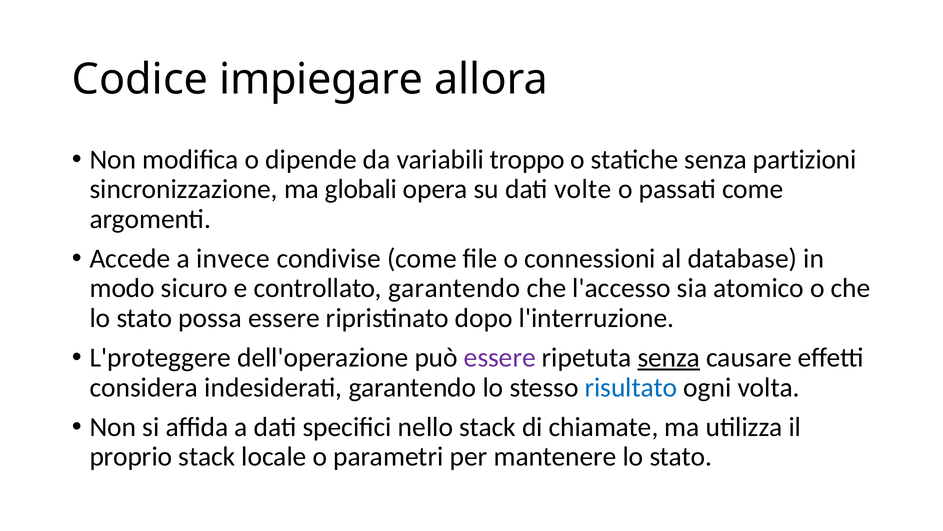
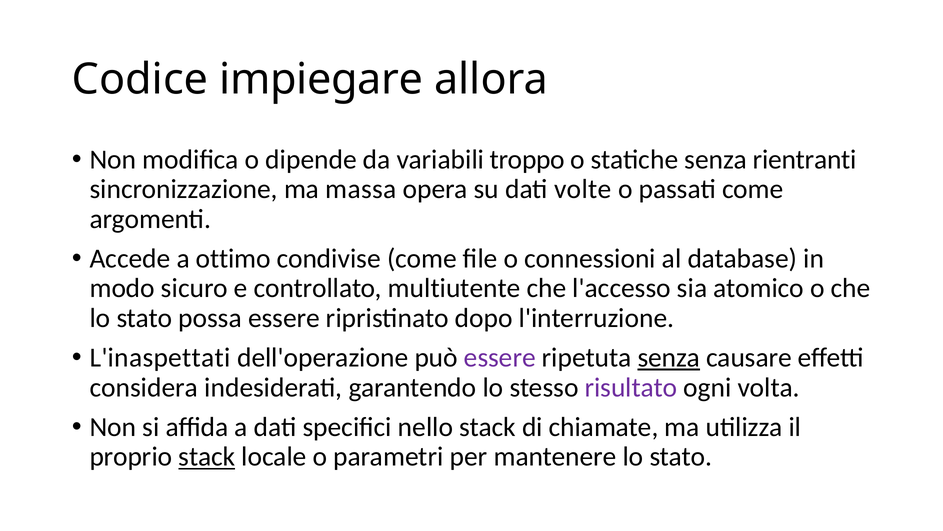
partizioni: partizioni -> rientranti
globali: globali -> massa
invece: invece -> ottimo
controllato garantendo: garantendo -> multiutente
L'proteggere: L'proteggere -> L'inaspettati
risultato colour: blue -> purple
stack at (207, 456) underline: none -> present
